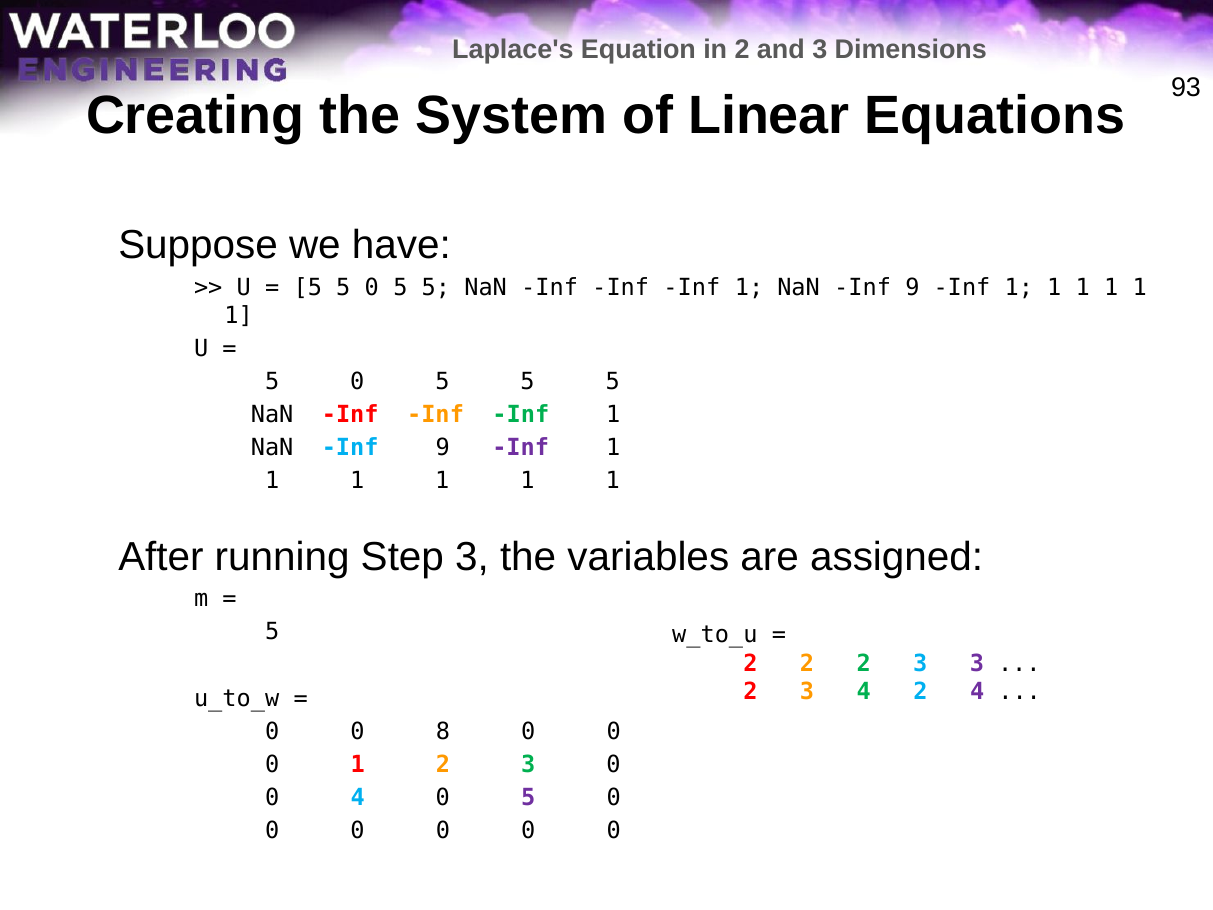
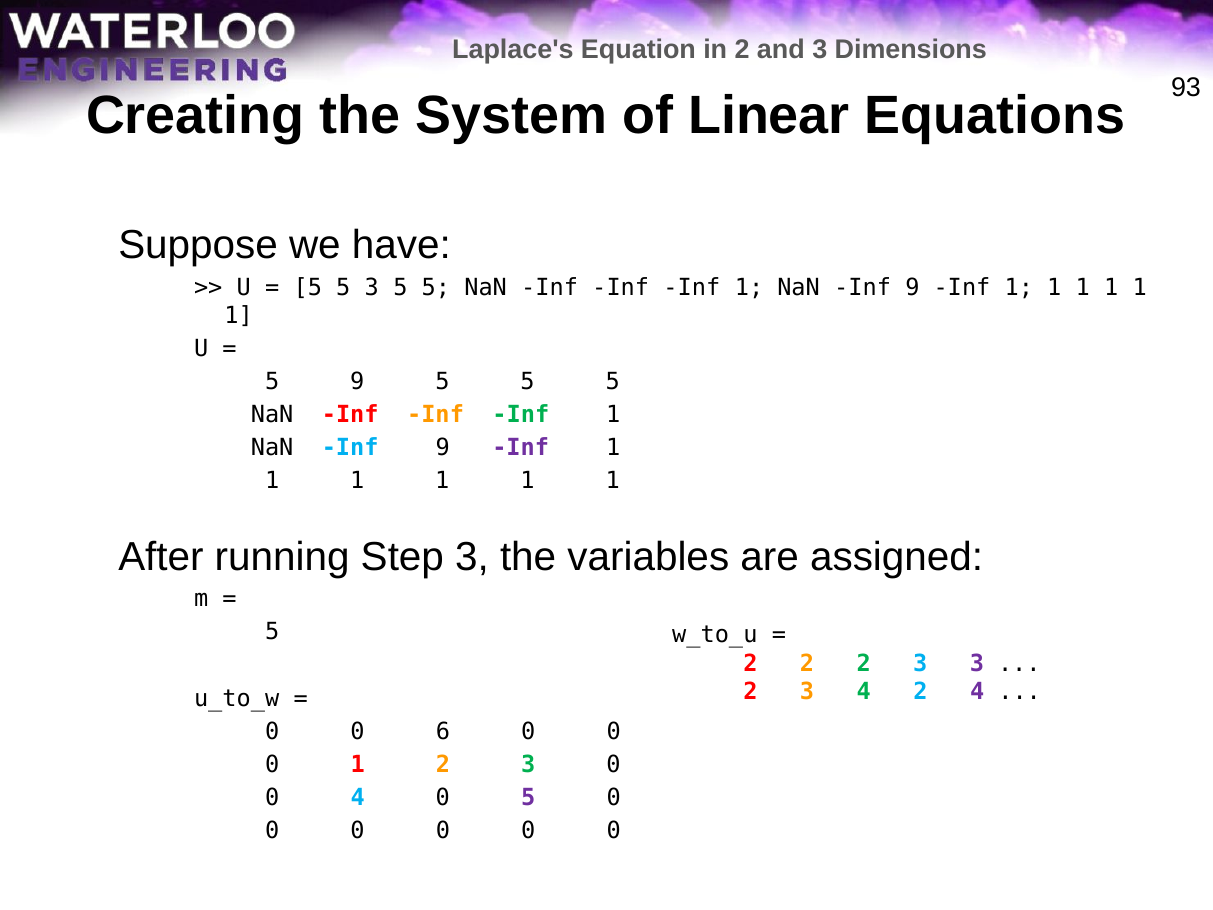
5 5 0: 0 -> 3
0 at (357, 382): 0 -> 9
8: 8 -> 6
